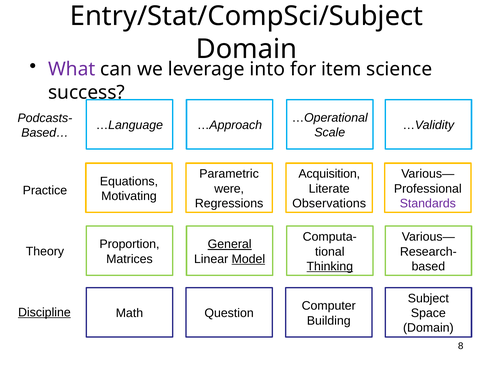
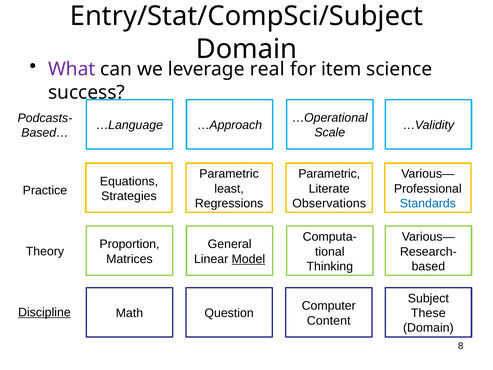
into: into -> real
Acquisition at (329, 174): Acquisition -> Parametric
were: were -> least
Motivating: Motivating -> Strategies
Standards colour: purple -> blue
General underline: present -> none
Thinking underline: present -> none
Space: Space -> These
Building: Building -> Content
